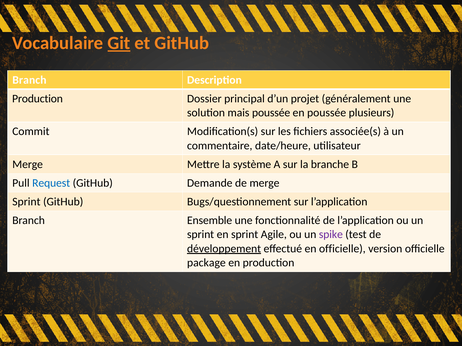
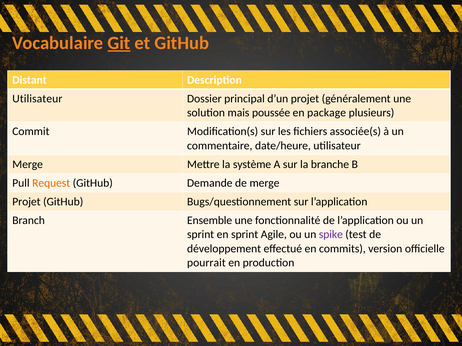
Branch at (29, 80): Branch -> Distant
Production at (37, 99): Production -> Utilisateur
en poussée: poussée -> package
Request colour: blue -> orange
Sprint at (26, 202): Sprint -> Projet
développement underline: present -> none
en officielle: officielle -> commits
package: package -> pourrait
